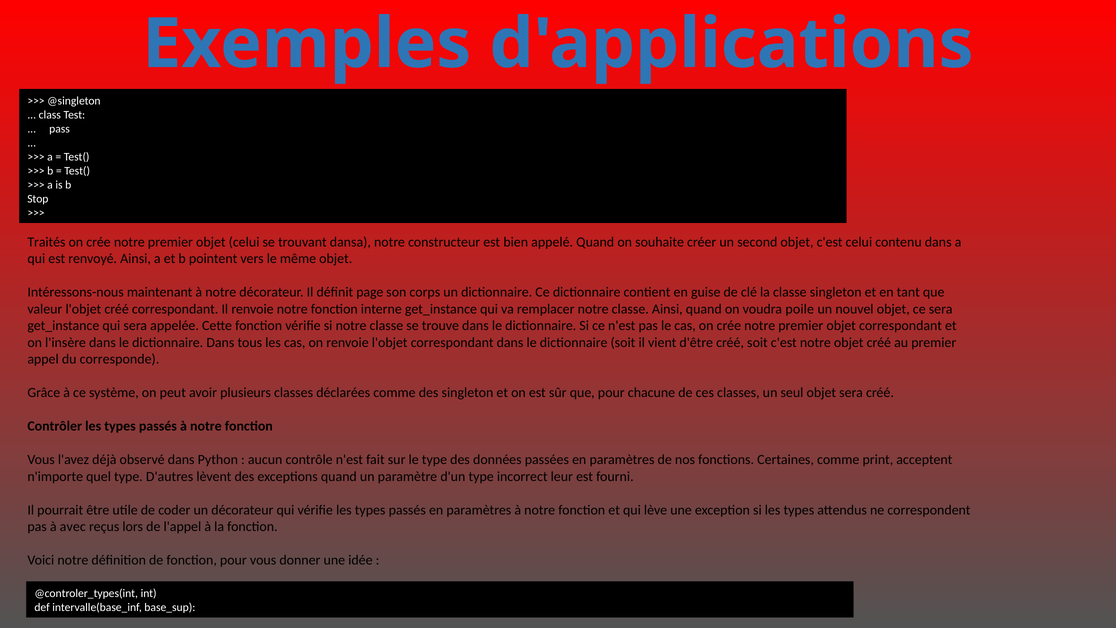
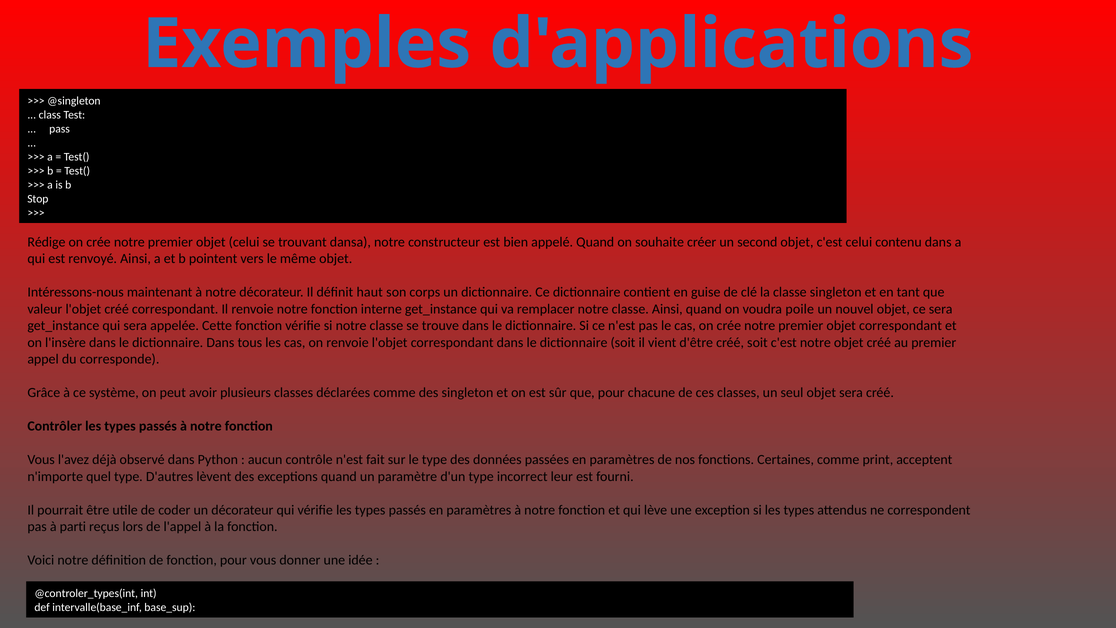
Traités: Traités -> Rédige
page: page -> haut
avec: avec -> parti
